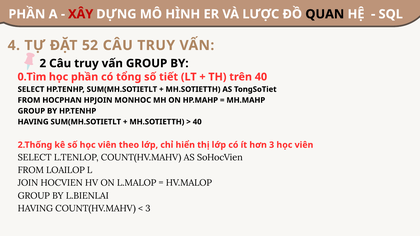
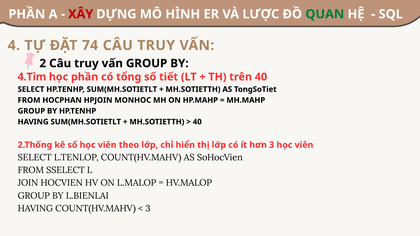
QUAN colour: black -> green
52: 52 -> 74
0.Tìm: 0.Tìm -> 4.Tìm
LOAILOP: LOAILOP -> SSELECT
